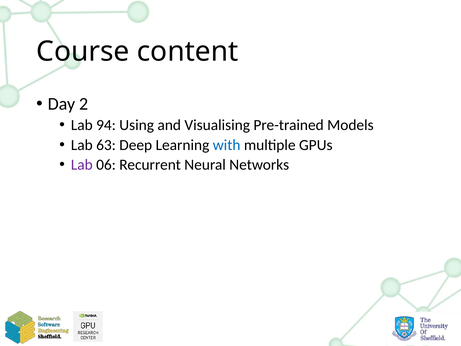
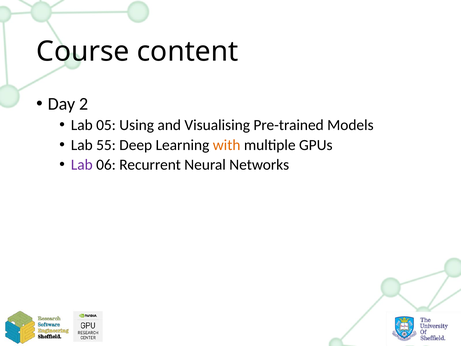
94: 94 -> 05
63: 63 -> 55
with colour: blue -> orange
